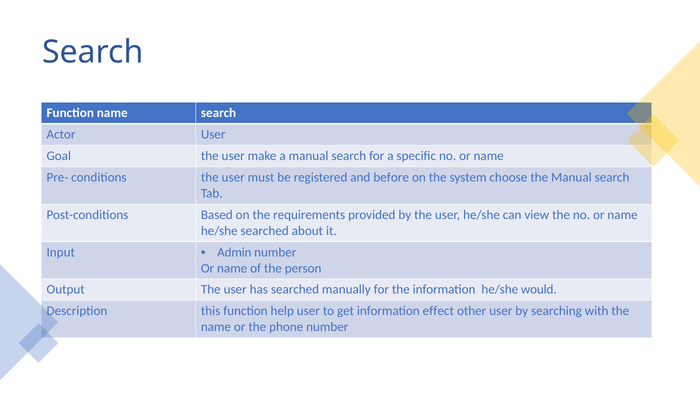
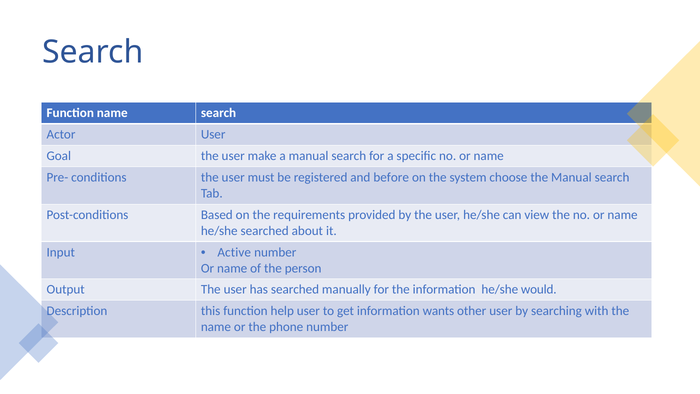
Admin: Admin -> Active
effect: effect -> wants
